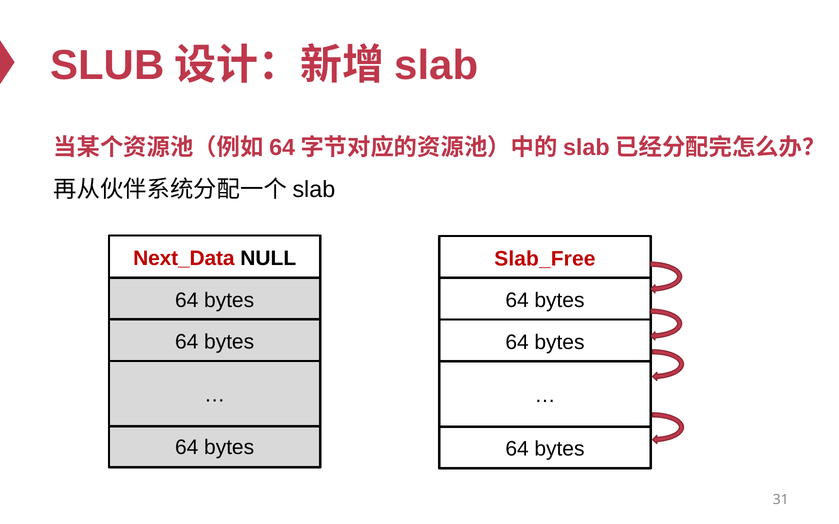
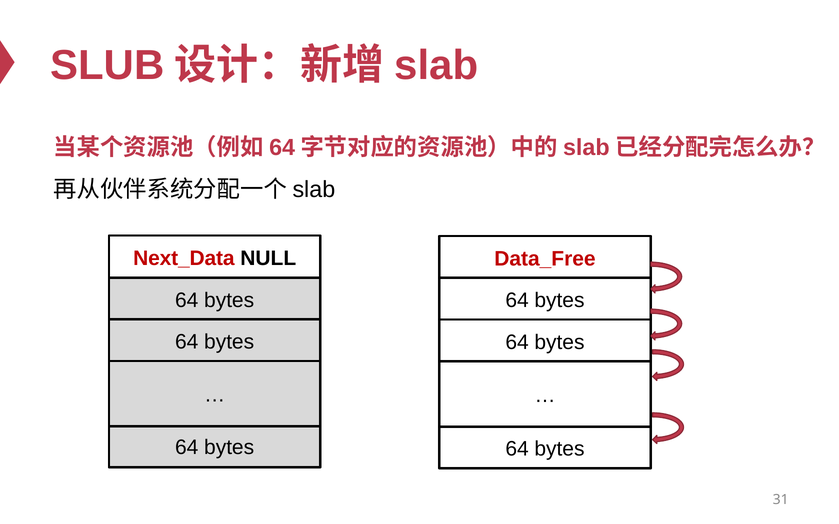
Slab_Free: Slab_Free -> Data_Free
